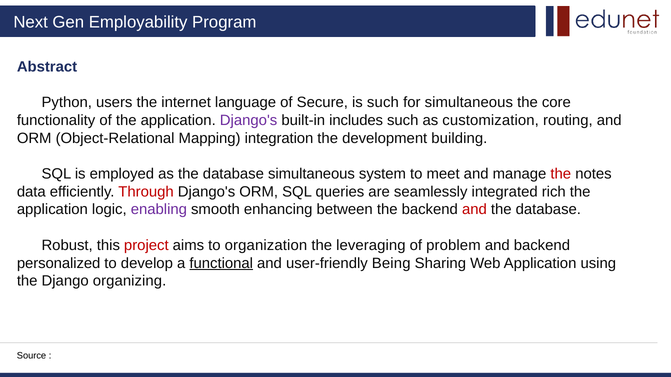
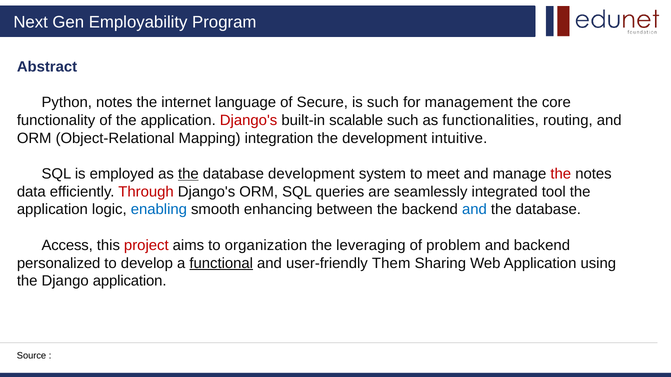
Python users: users -> notes
for simultaneous: simultaneous -> management
Django's at (249, 120) colour: purple -> red
includes: includes -> scalable
customization: customization -> functionalities
building: building -> intuitive
the at (188, 174) underline: none -> present
database simultaneous: simultaneous -> development
rich: rich -> tool
enabling colour: purple -> blue
and at (474, 210) colour: red -> blue
Robust: Robust -> Access
Being: Being -> Them
Django organizing: organizing -> application
